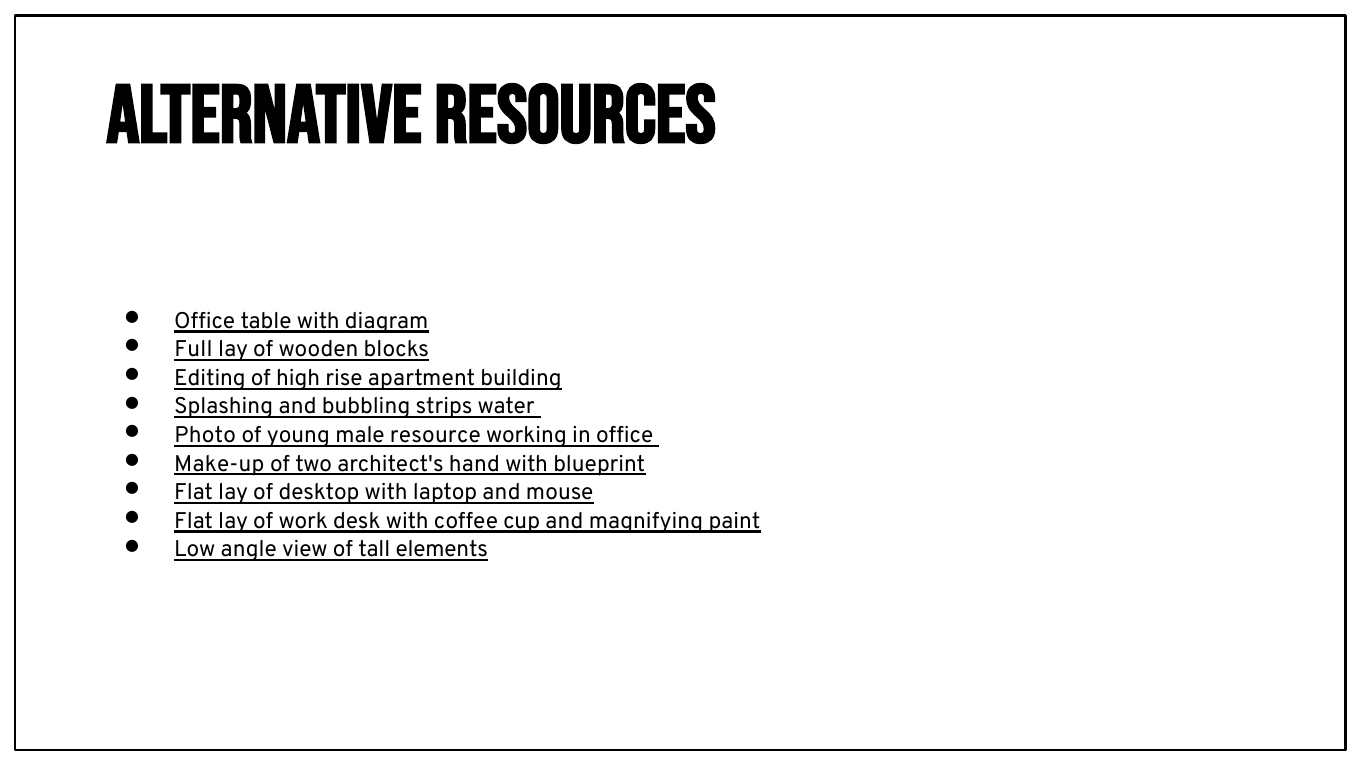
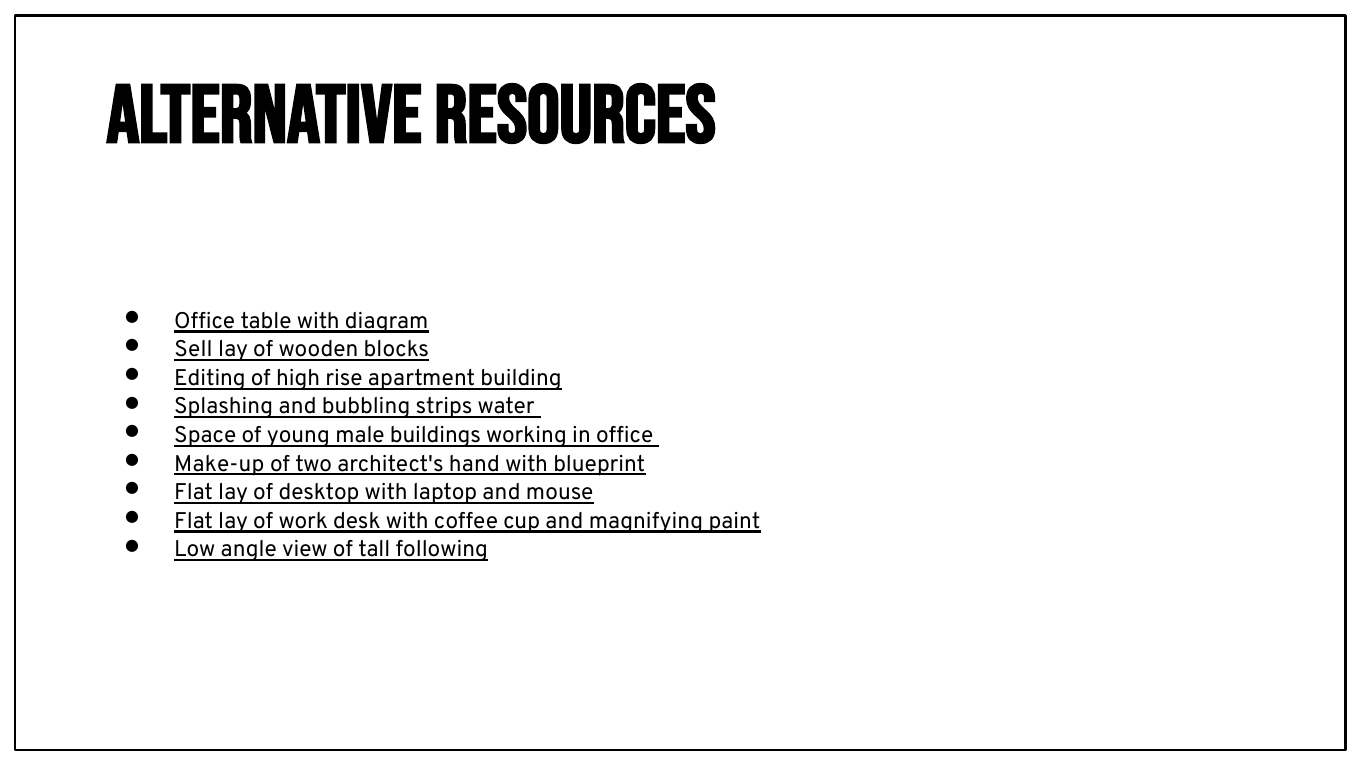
Full: Full -> Sell
Photo: Photo -> Space
resource: resource -> buildings
elements: elements -> following
